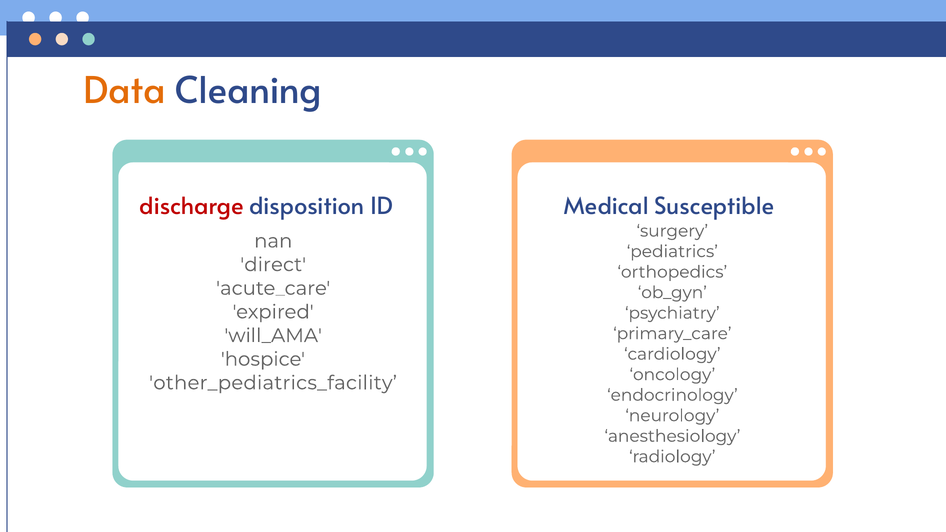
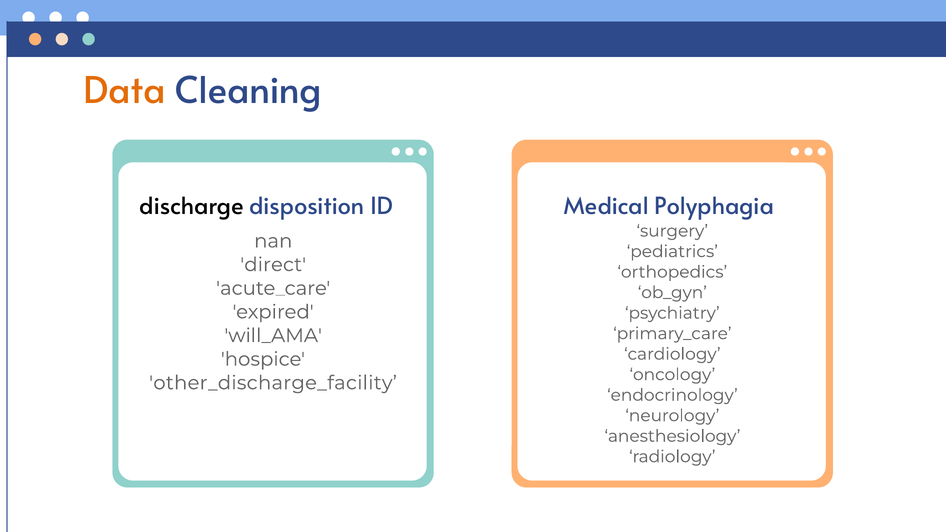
discharge colour: red -> black
Susceptible: Susceptible -> Polyphagia
other_pediatrics_facility: other_pediatrics_facility -> other_discharge_facility
